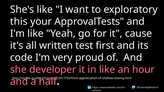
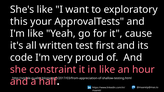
developer: developer -> constraint
